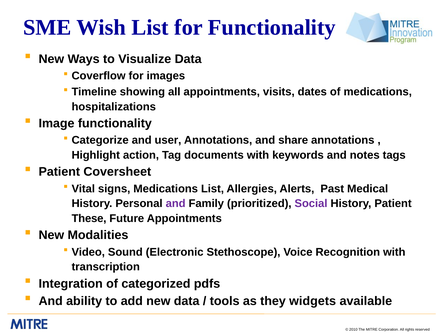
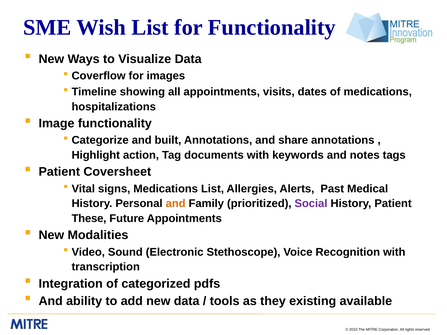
user: user -> built
and at (176, 204) colour: purple -> orange
widgets: widgets -> existing
